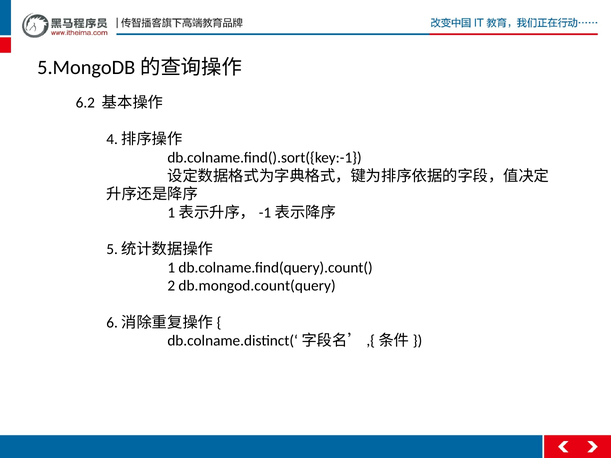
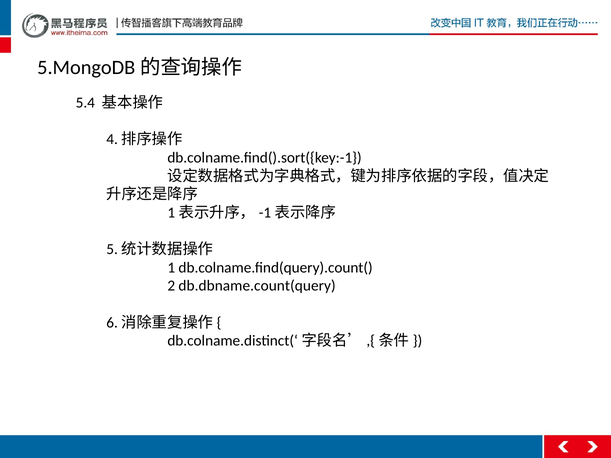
6.2: 6.2 -> 5.4
db.mongod.count(query: db.mongod.count(query -> db.dbname.count(query
